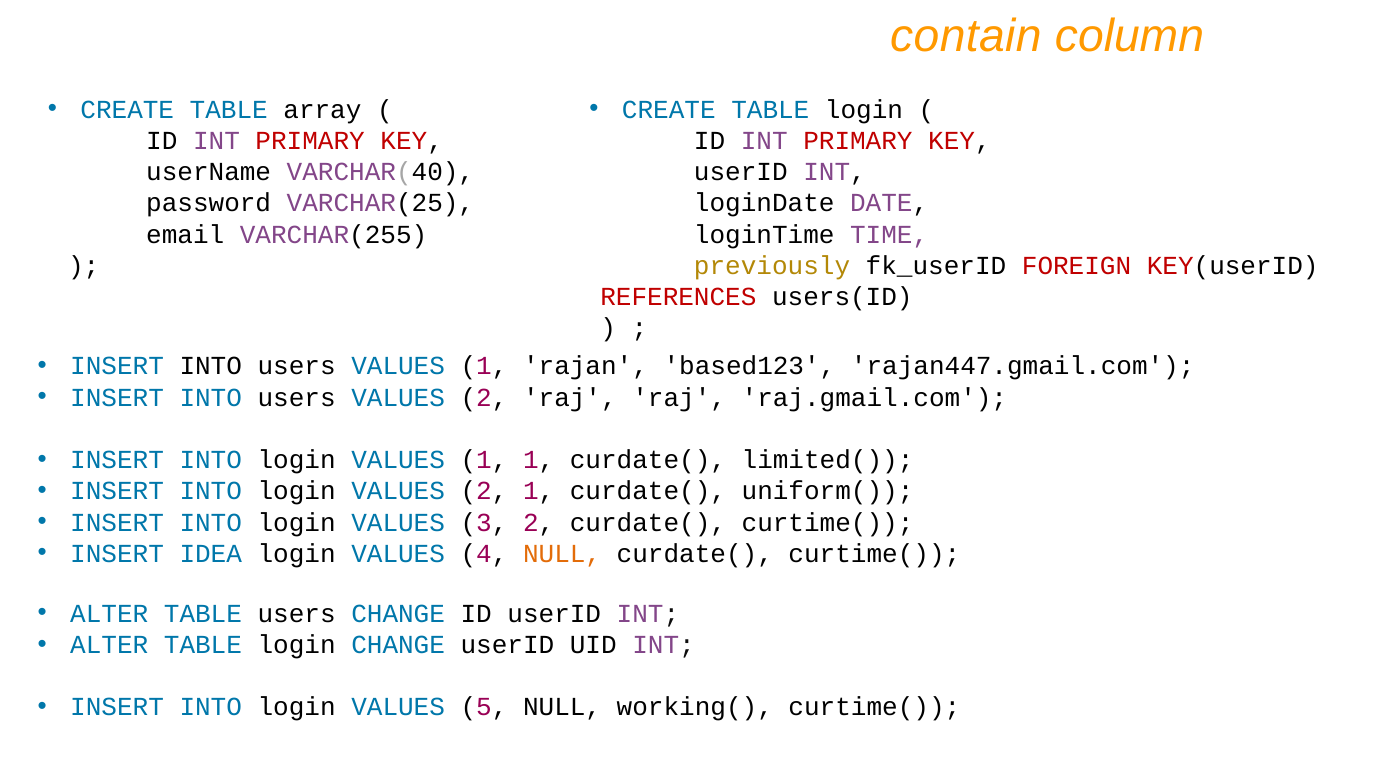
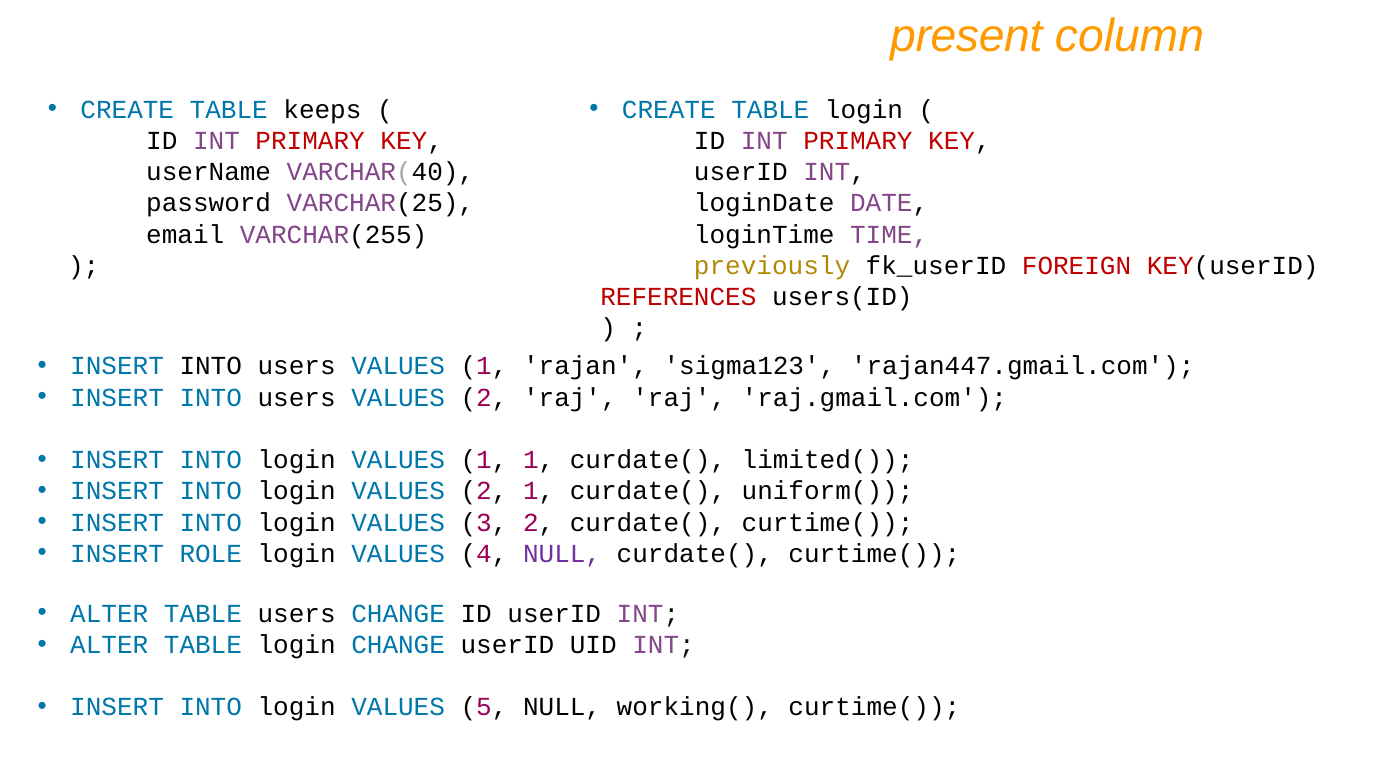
contain: contain -> present
array: array -> keeps
based123: based123 -> sigma123
IDEA: IDEA -> ROLE
NULL at (562, 554) colour: orange -> purple
